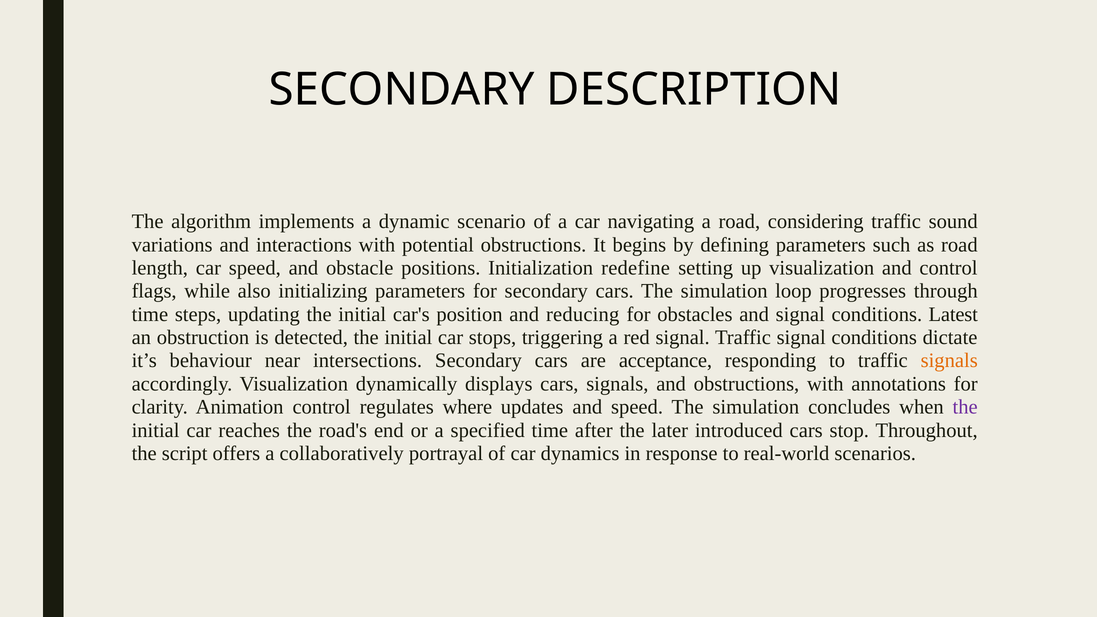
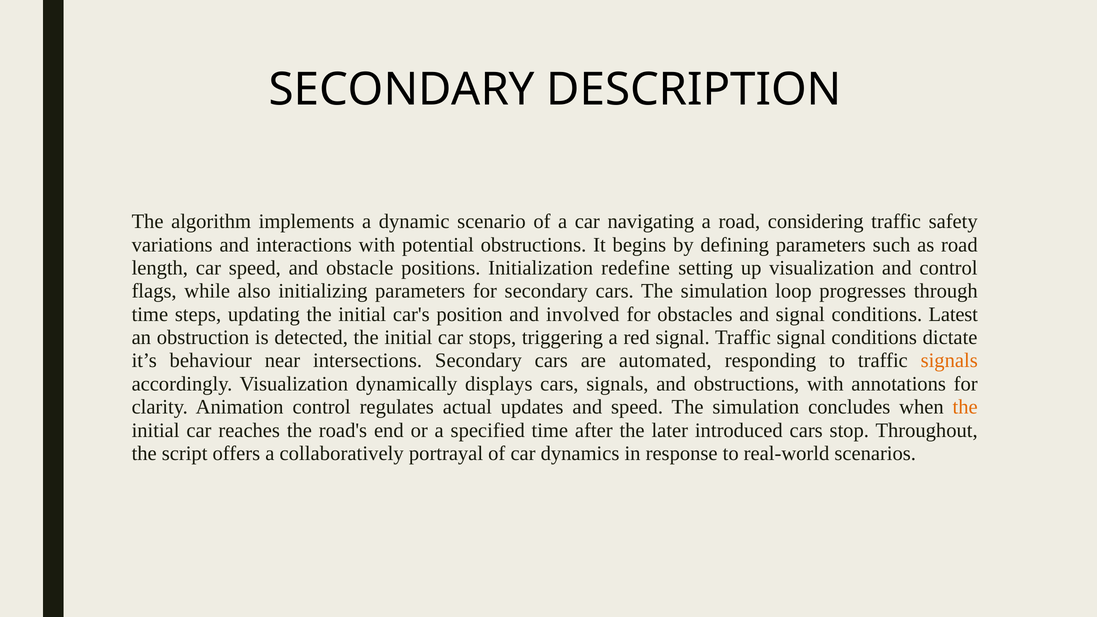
sound: sound -> safety
reducing: reducing -> involved
acceptance: acceptance -> automated
where: where -> actual
the at (965, 407) colour: purple -> orange
